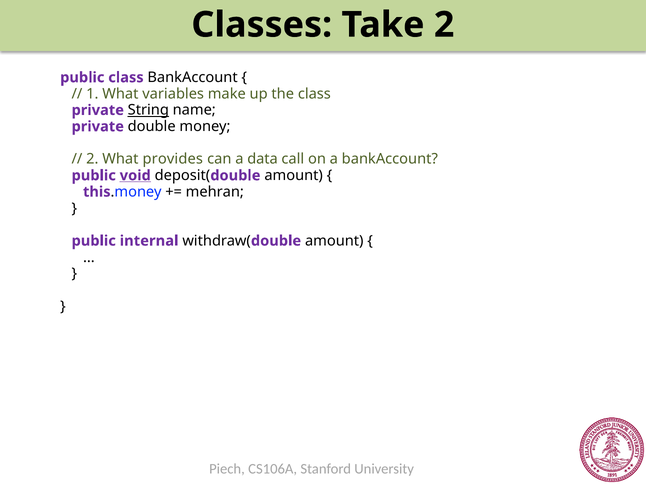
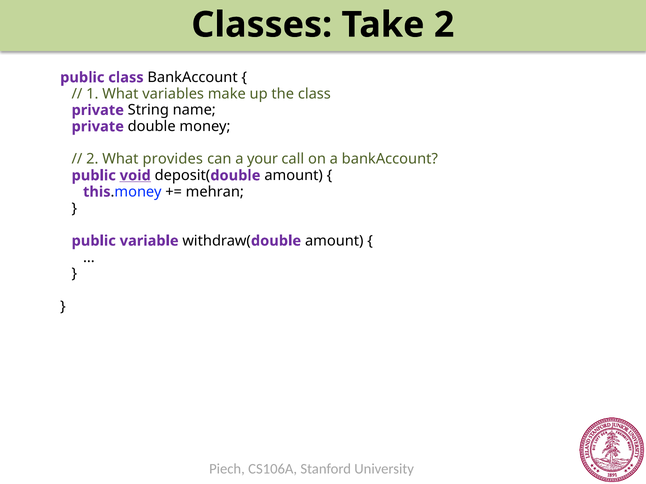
String underline: present -> none
data: data -> your
internal: internal -> variable
